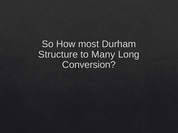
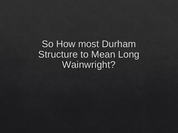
Many: Many -> Mean
Conversion: Conversion -> Wainwright
